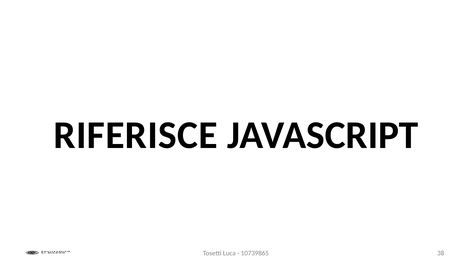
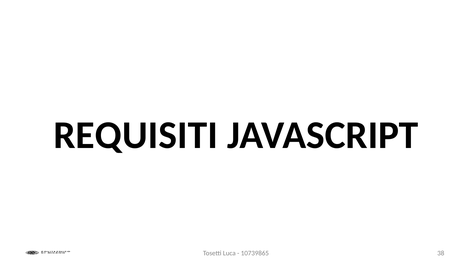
RIFERISCE: RIFERISCE -> REQUISITI
